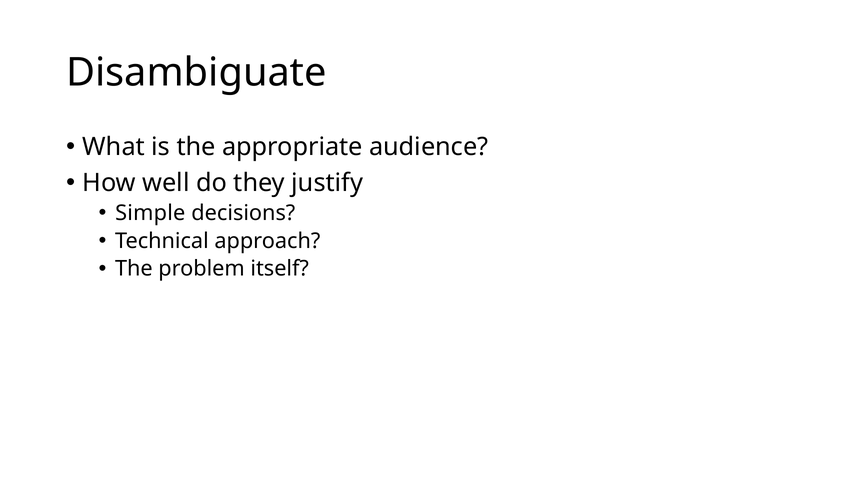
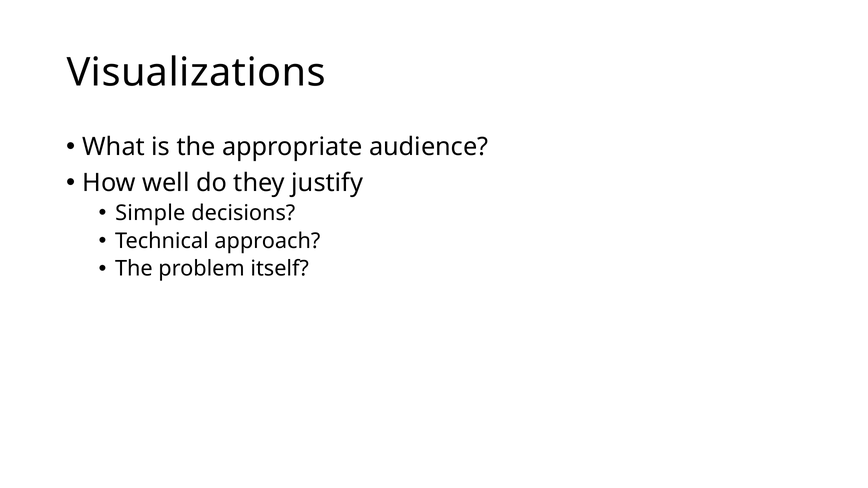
Disambiguate: Disambiguate -> Visualizations
